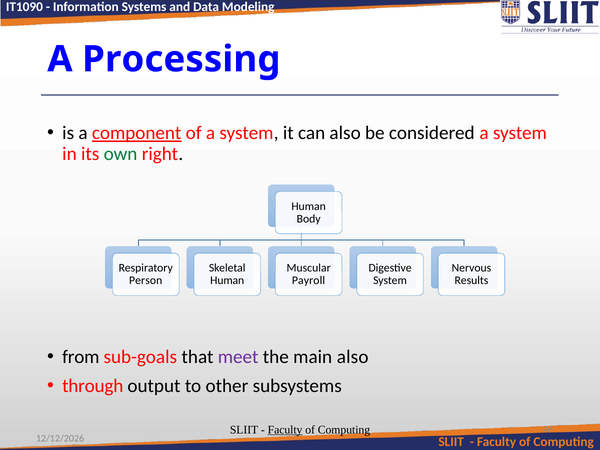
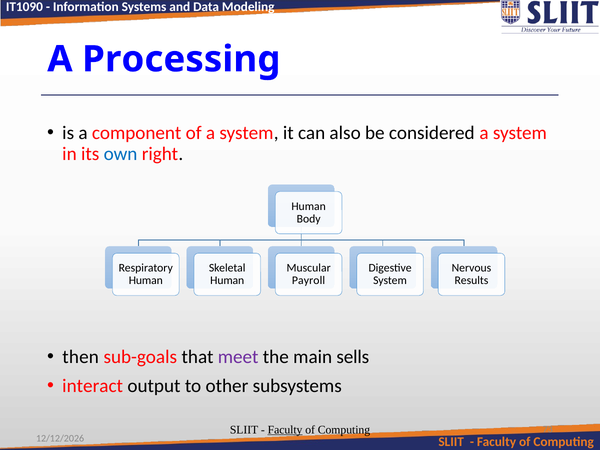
component underline: present -> none
own colour: green -> blue
Person at (146, 281): Person -> Human
from: from -> then
main also: also -> sells
through: through -> interact
46: 46 -> 73
